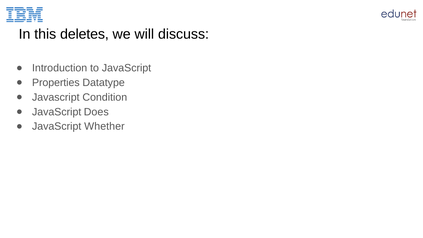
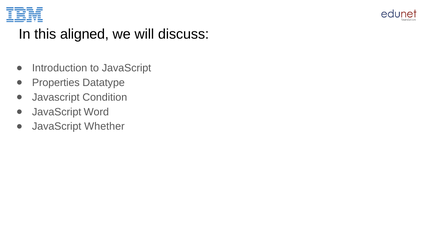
deletes: deletes -> aligned
Does: Does -> Word
